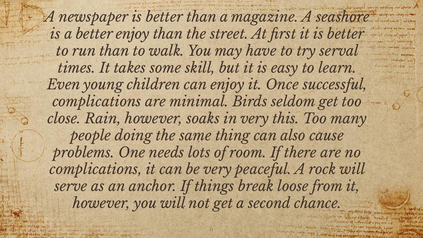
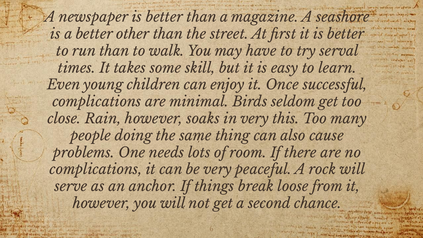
better enjoy: enjoy -> other
